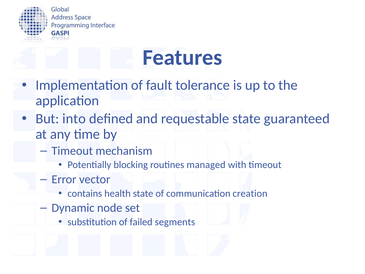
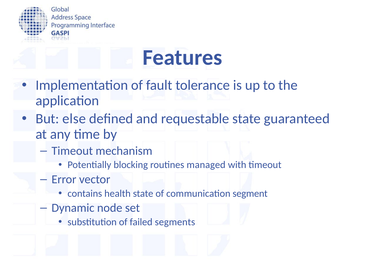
into: into -> else
creation: creation -> segment
